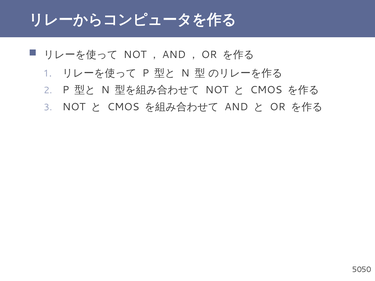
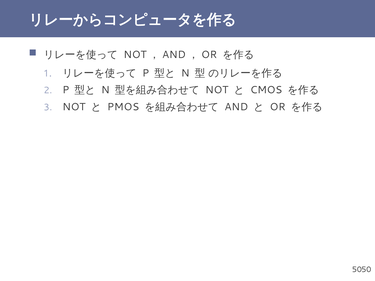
CMOS at (123, 107): CMOS -> PMOS
